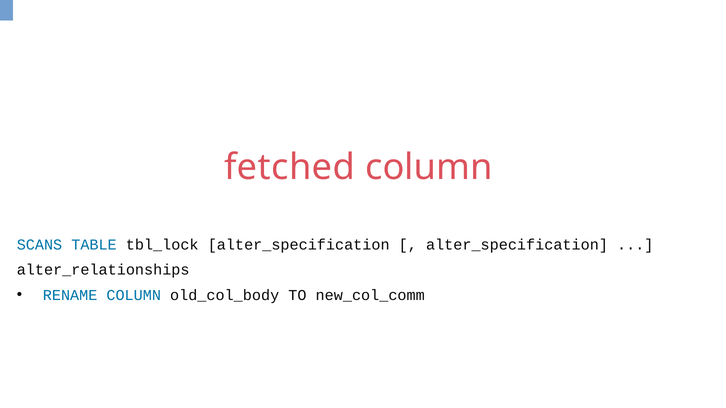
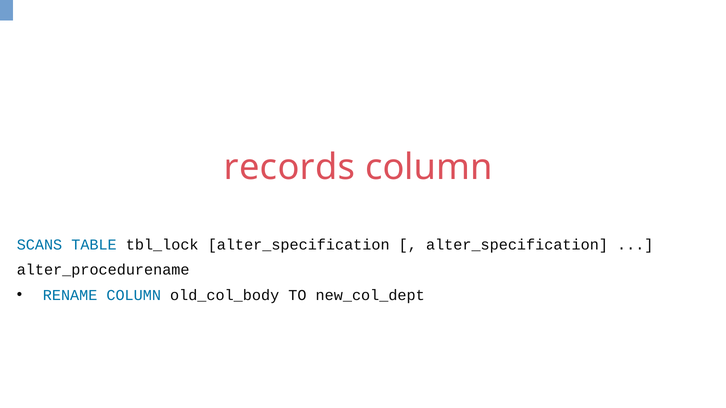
fetched: fetched -> records
alter_relationships: alter_relationships -> alter_procedurename
new_col_comm: new_col_comm -> new_col_dept
